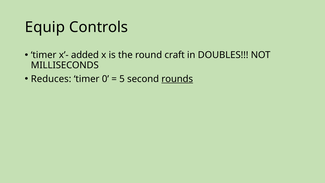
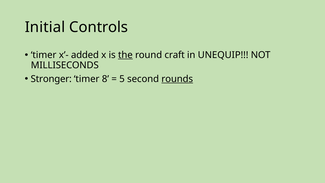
Equip: Equip -> Initial
the underline: none -> present
DOUBLES: DOUBLES -> UNEQUIP
Reduces: Reduces -> Stronger
0: 0 -> 8
